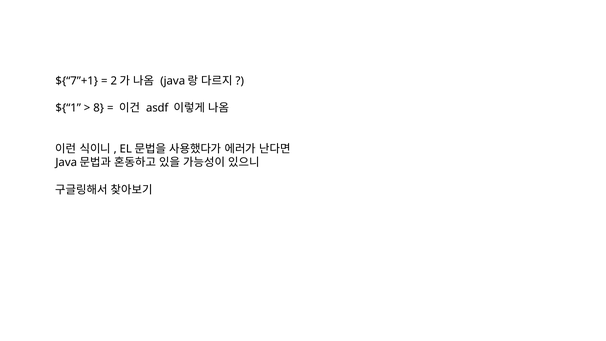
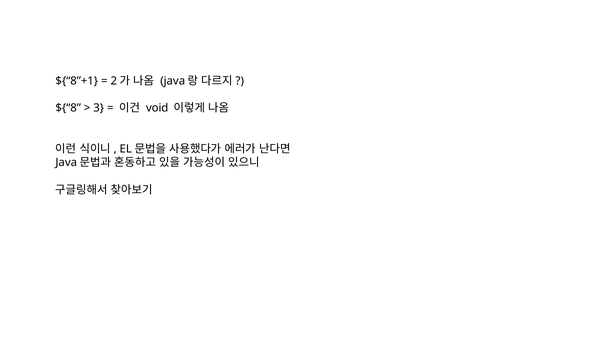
${“7”+1: ${“7”+1 -> ${“8”+1
${“1: ${“1 -> ${“8
8: 8 -> 3
asdf: asdf -> void
